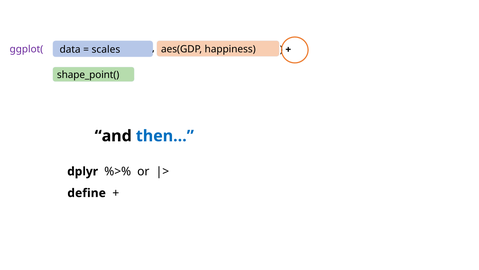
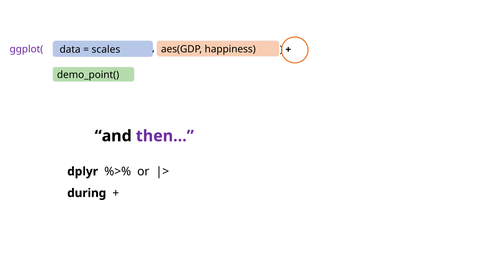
shape_point(: shape_point( -> demo_point(
then… colour: blue -> purple
define: define -> during
